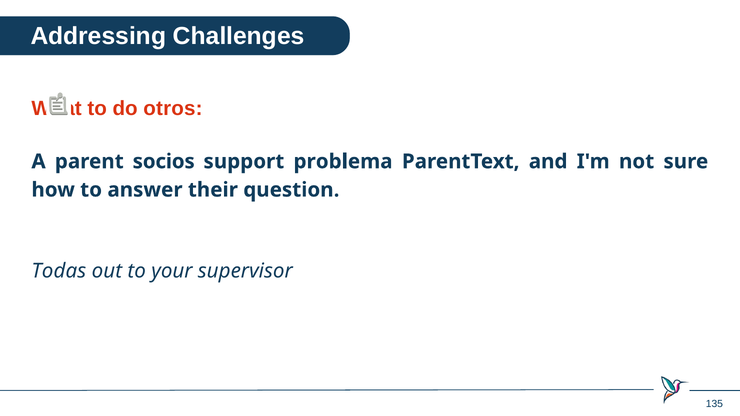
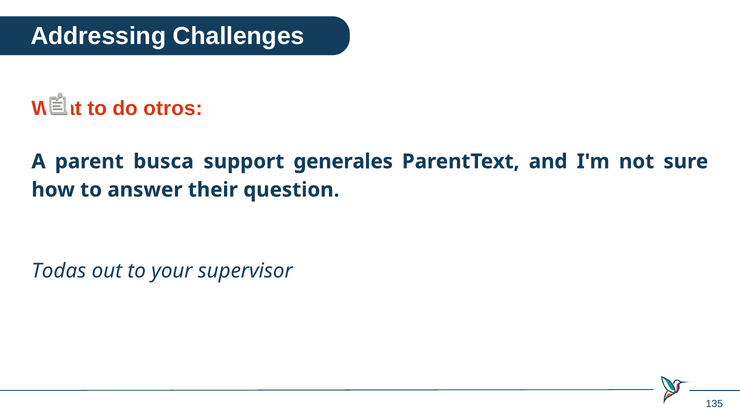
socios: socios -> busca
problema: problema -> generales
